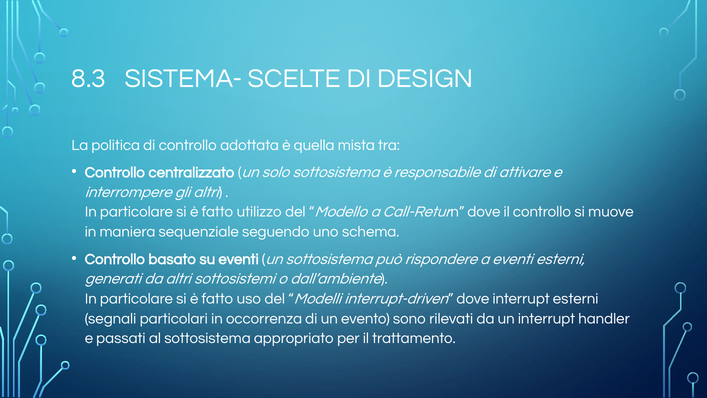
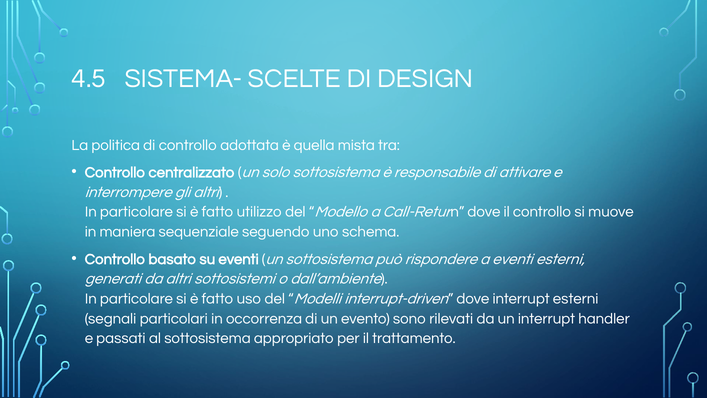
8.3: 8.3 -> 4.5
